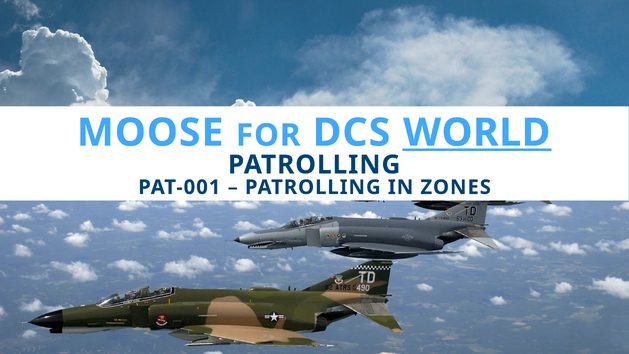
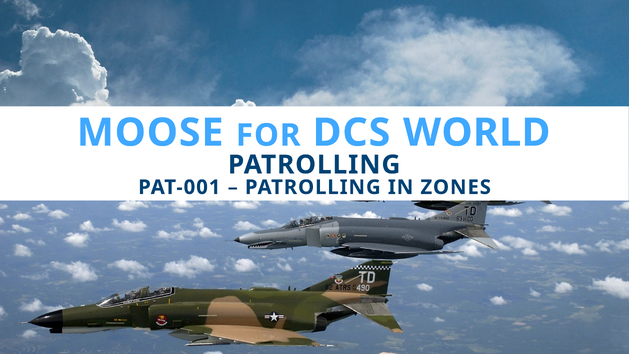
WORLD underline: present -> none
